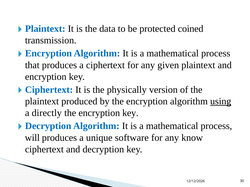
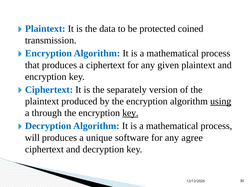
physically: physically -> separately
directly: directly -> through
key at (130, 113) underline: none -> present
know: know -> agree
